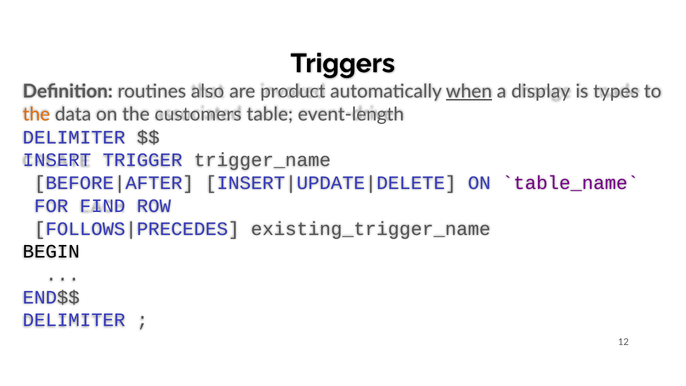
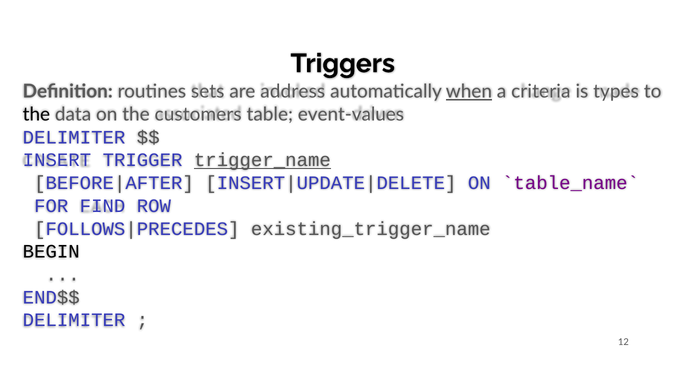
also: also -> sets
product: product -> address
display: display -> criteria
the at (36, 114) colour: orange -> black
event-length: event-length -> event-values
trigger_name underline: none -> present
